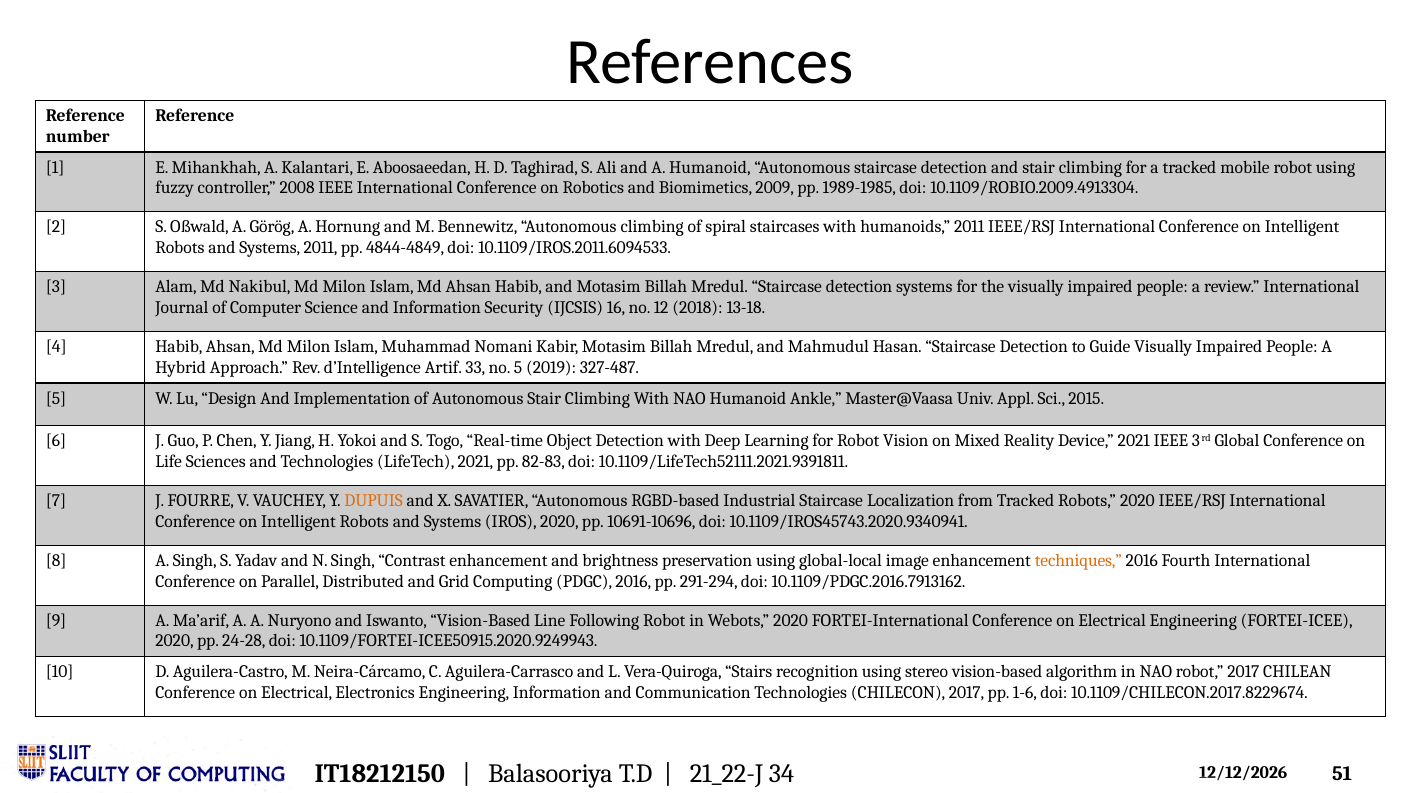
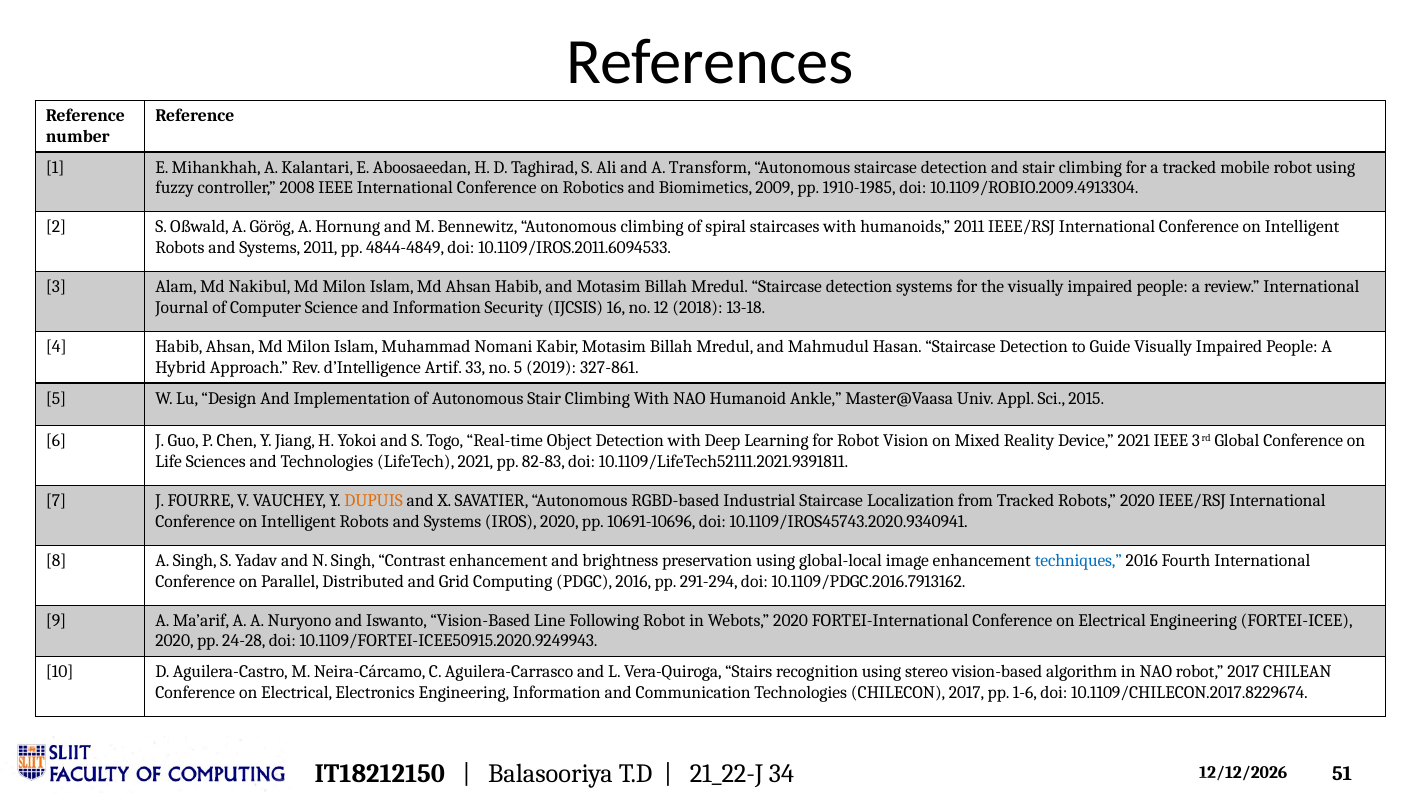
A Humanoid: Humanoid -> Transform
1989-1985: 1989-1985 -> 1910-1985
327-487: 327-487 -> 327-861
techniques colour: orange -> blue
